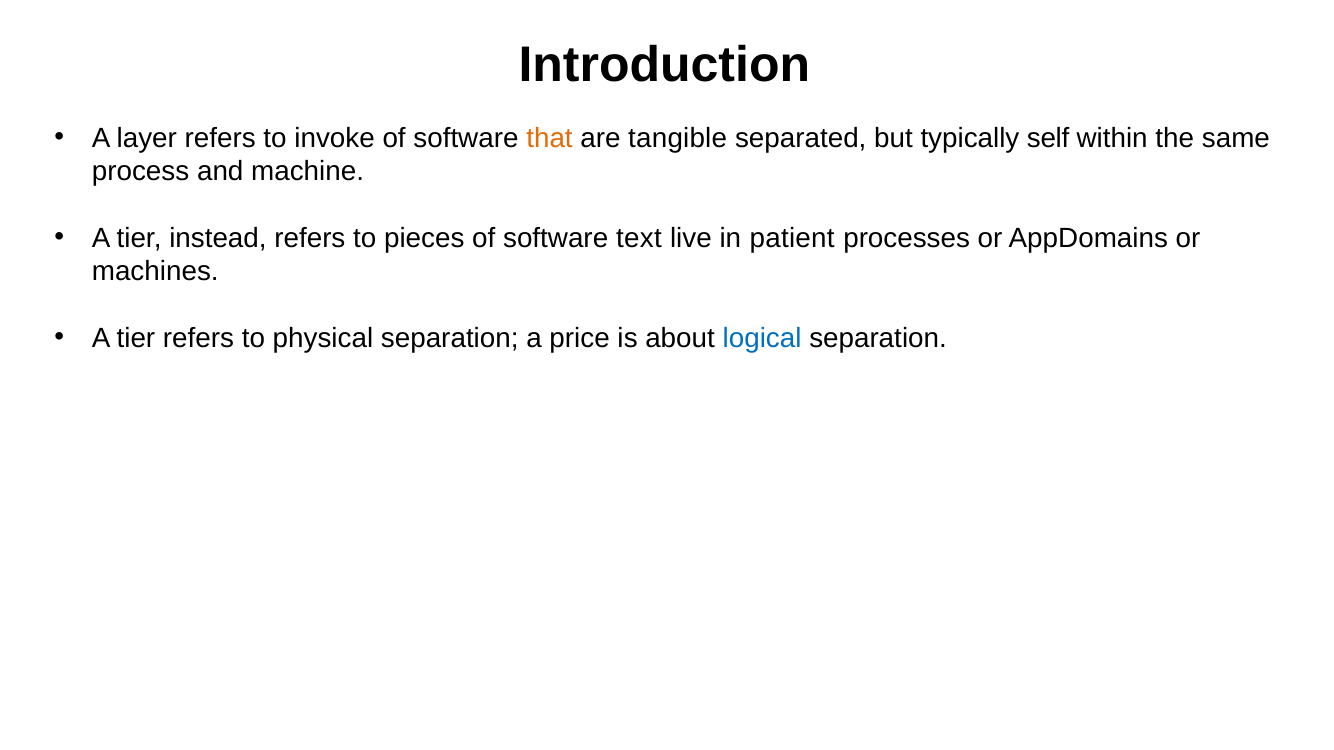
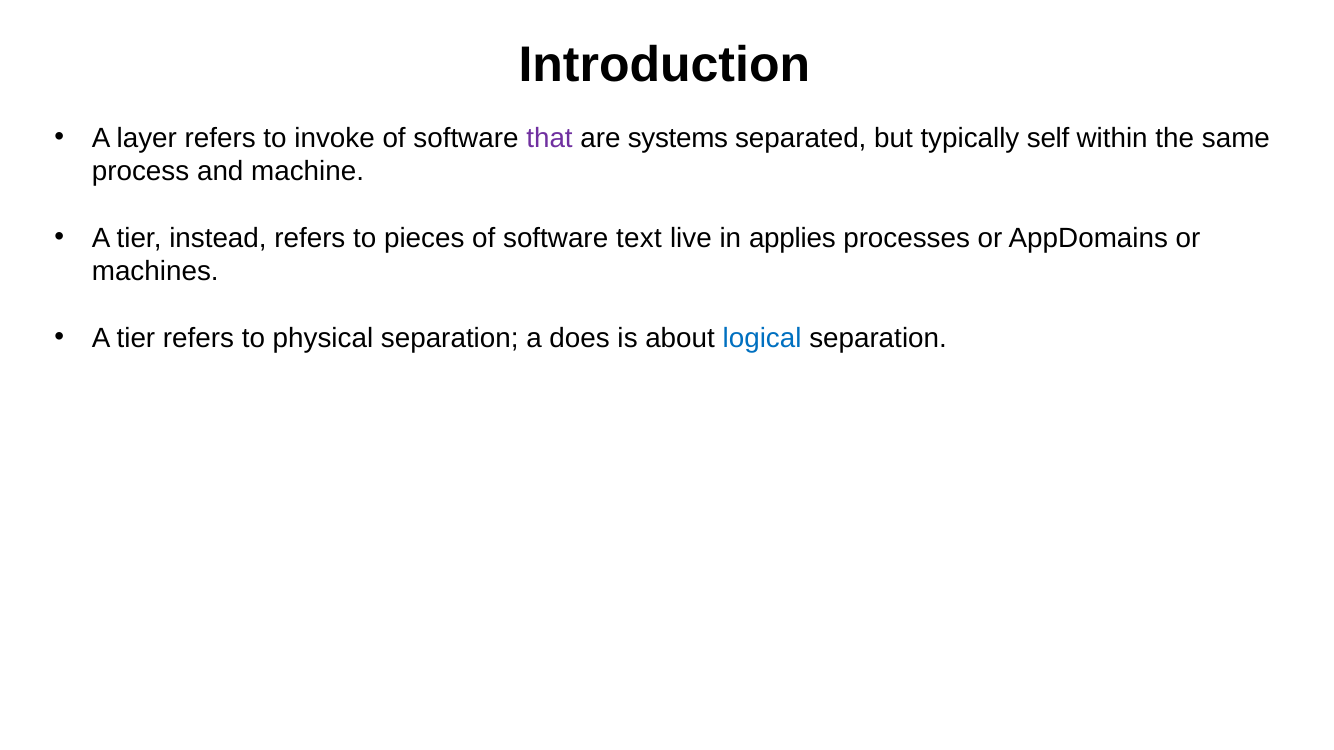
that colour: orange -> purple
tangible: tangible -> systems
patient: patient -> applies
price: price -> does
